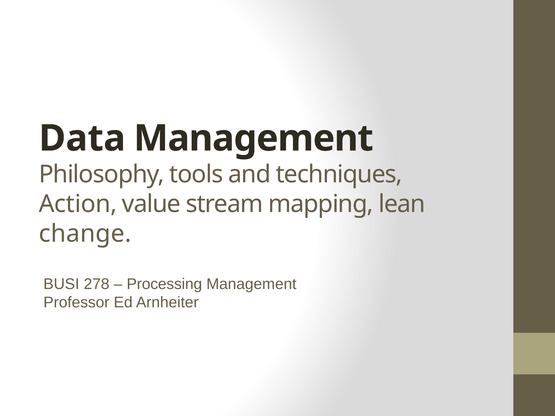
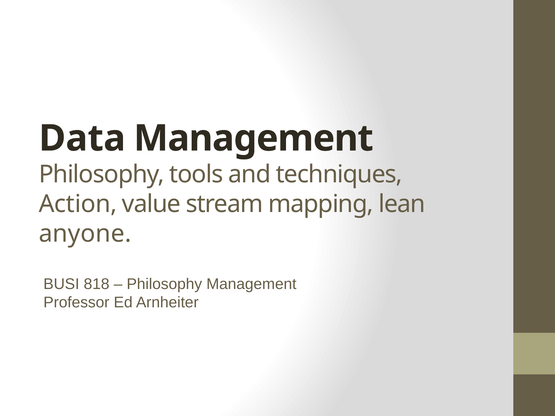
change: change -> anyone
278: 278 -> 818
Processing at (164, 284): Processing -> Philosophy
